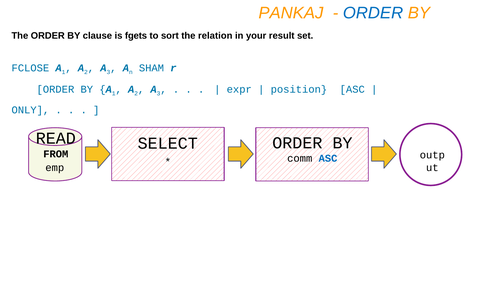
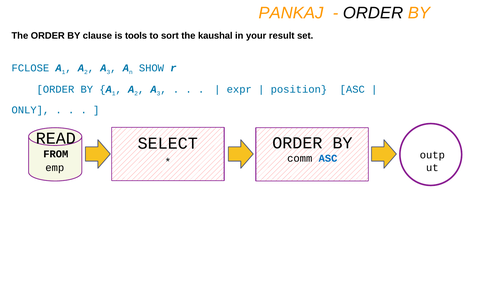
ORDER at (373, 13) colour: blue -> black
fgets: fgets -> tools
relation: relation -> kaushal
SHAM: SHAM -> SHOW
